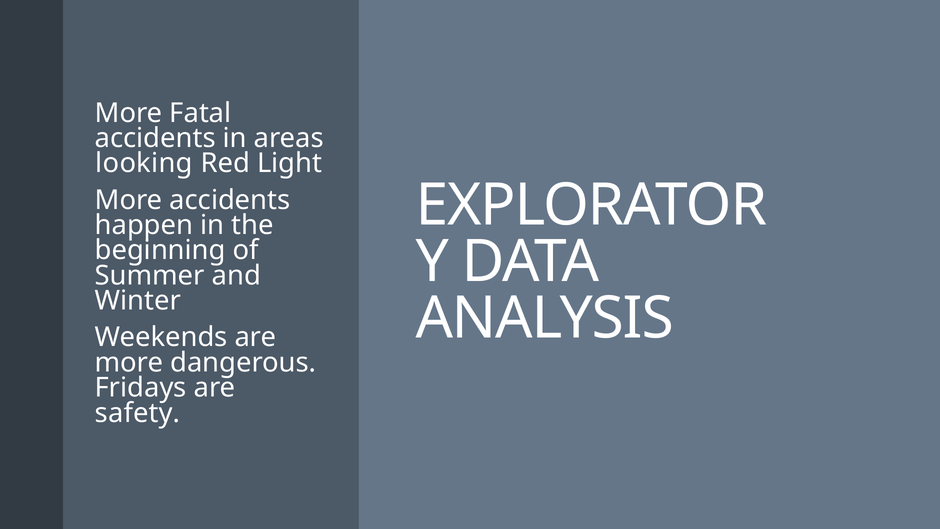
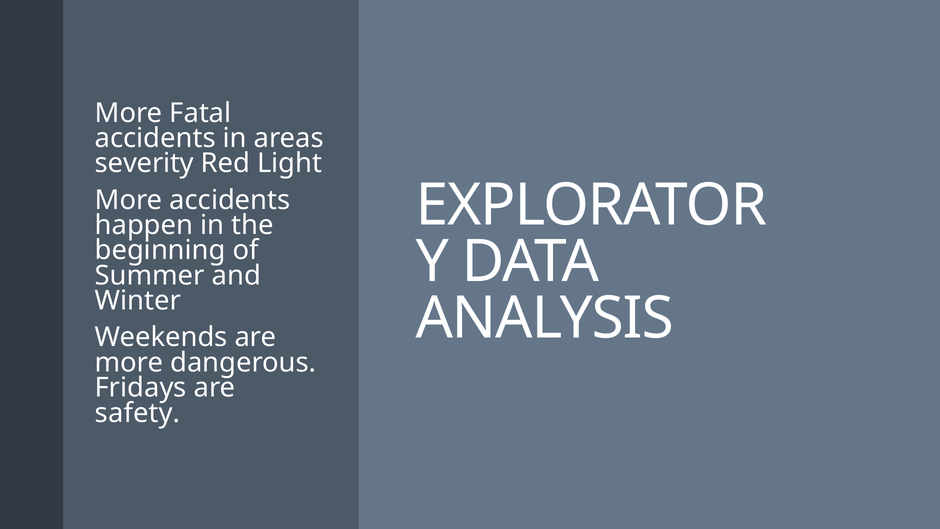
looking: looking -> severity
